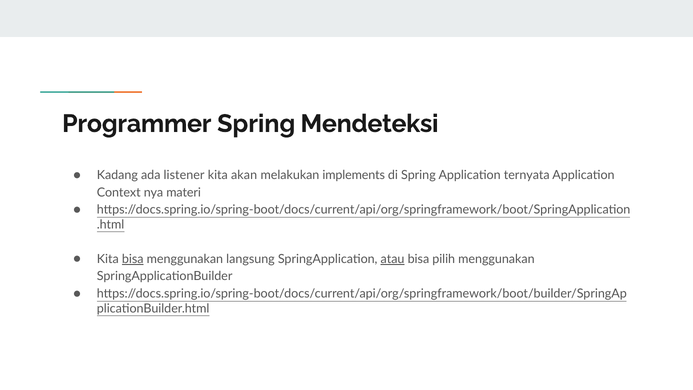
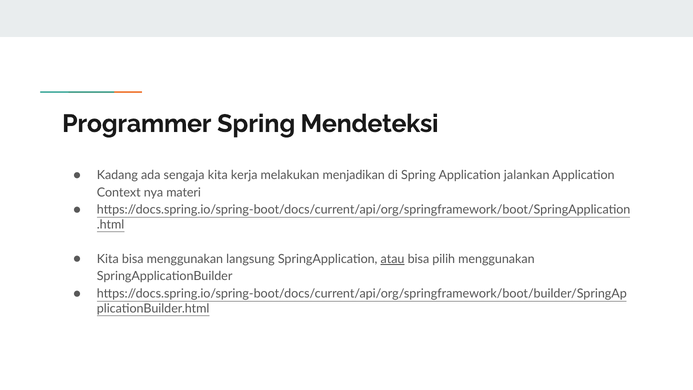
listener: listener -> sengaja
akan: akan -> kerja
implements: implements -> menjadikan
ternyata: ternyata -> jalankan
bisa at (133, 259) underline: present -> none
